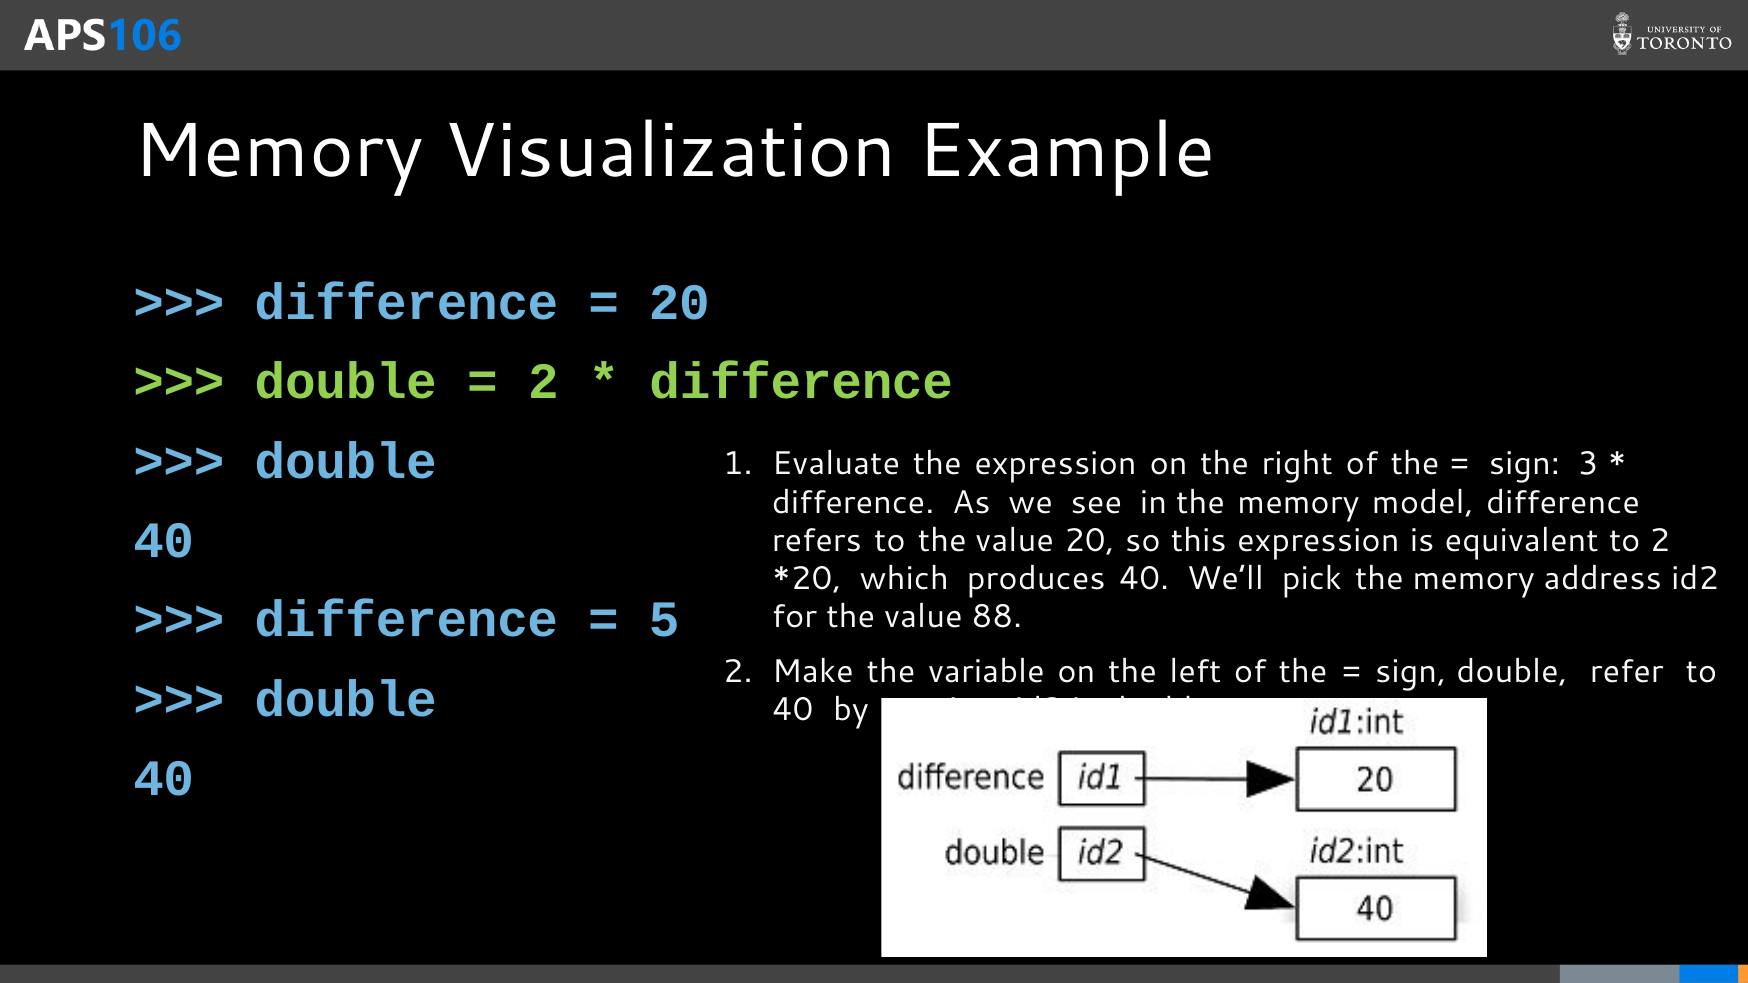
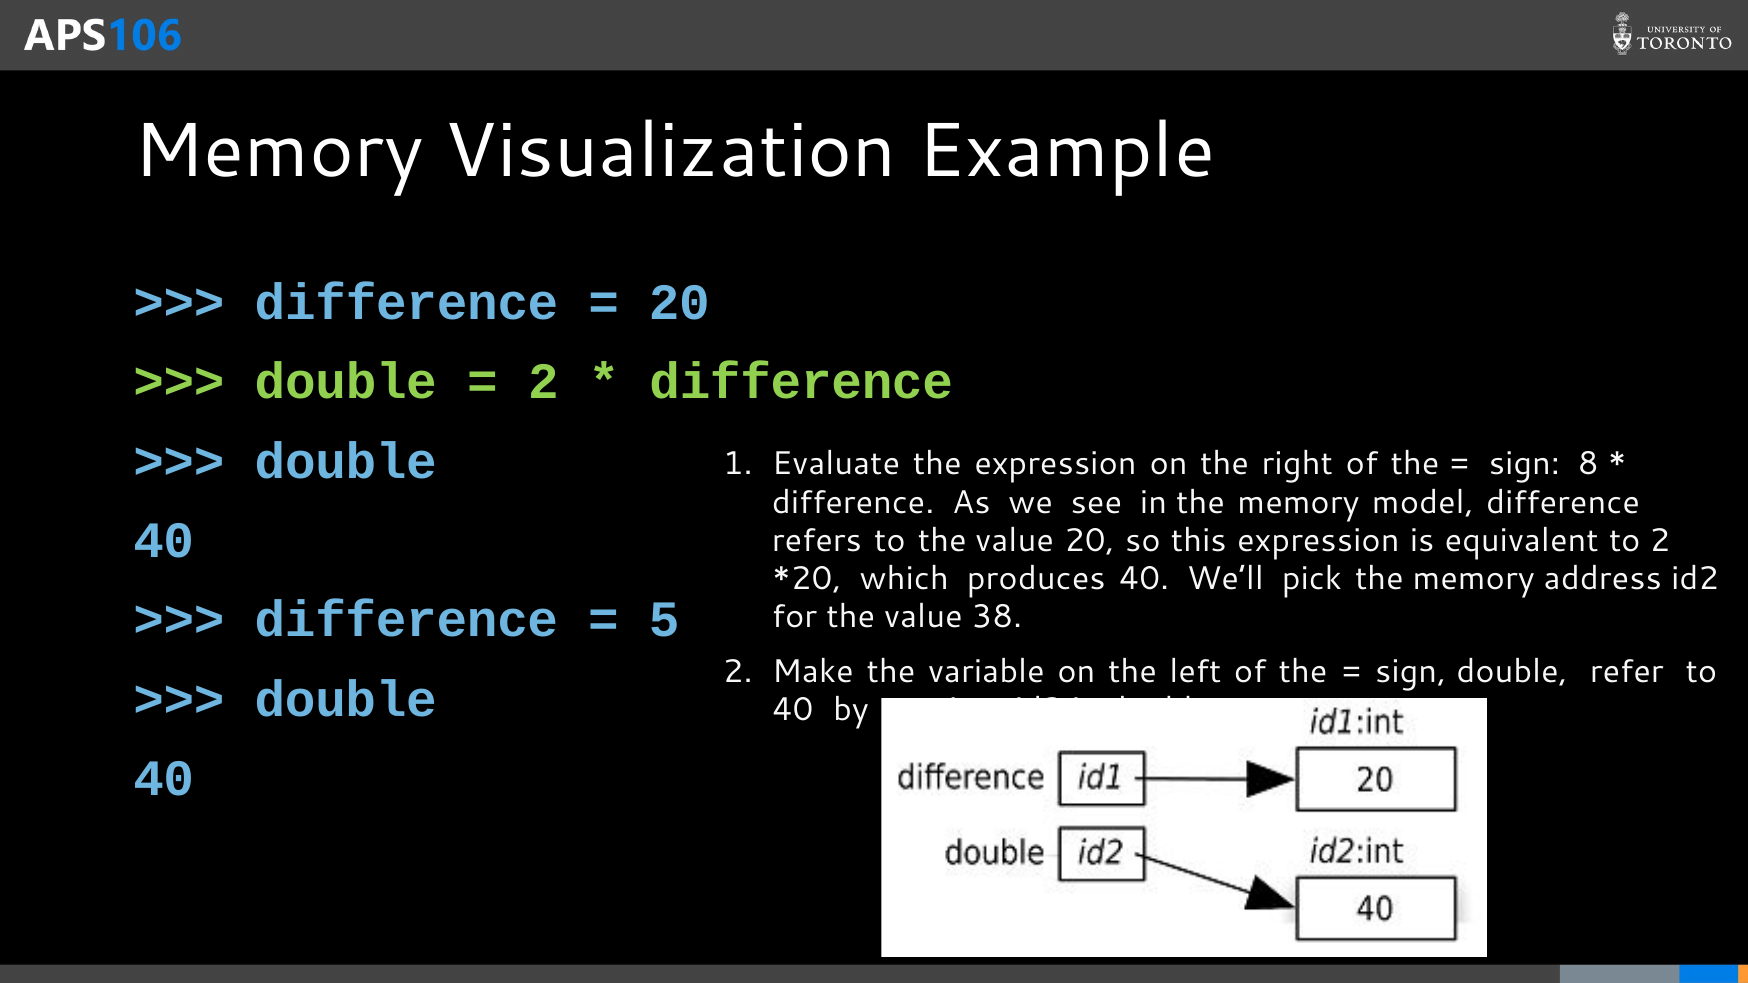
3: 3 -> 8
88: 88 -> 38
